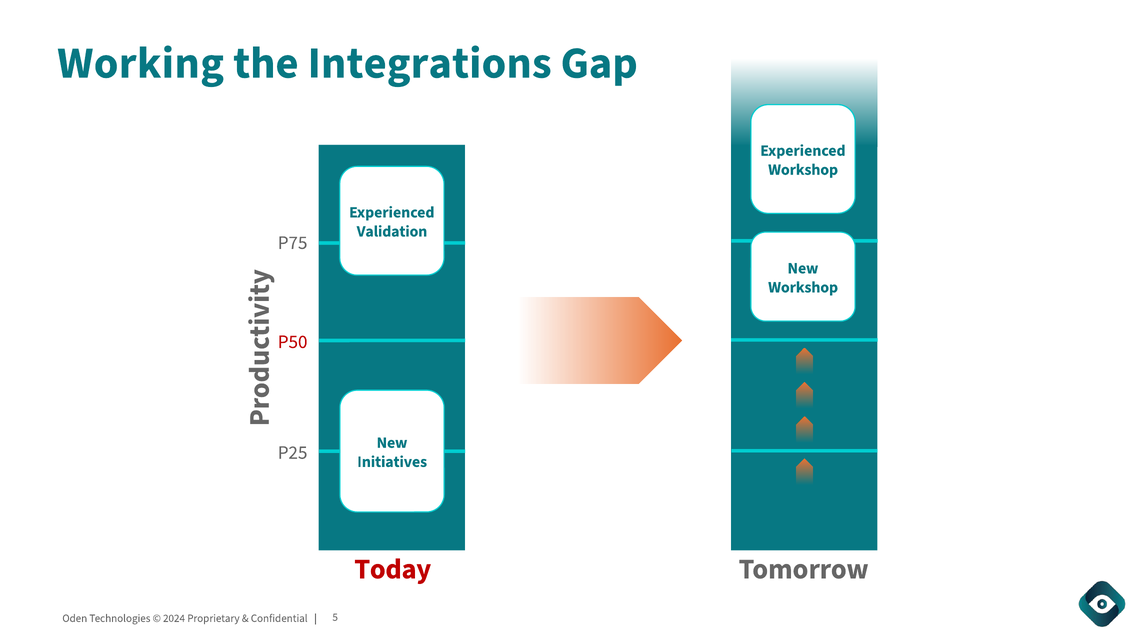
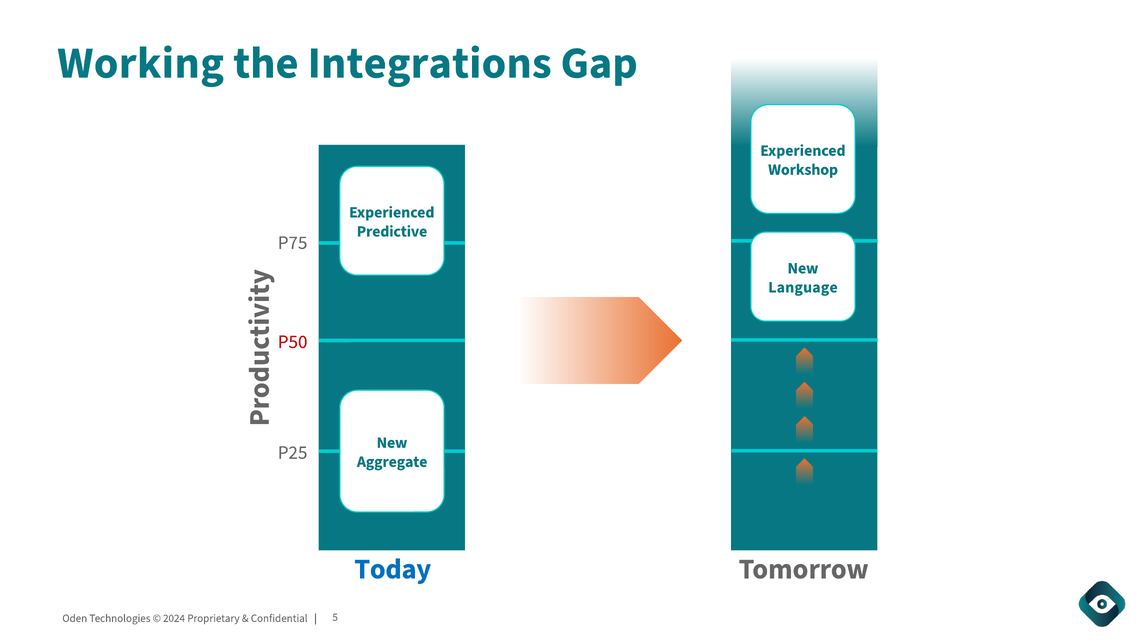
Validation: Validation -> Predictive
Workshop at (803, 287): Workshop -> Language
Initiatives: Initiatives -> Aggregate
Today colour: red -> blue
